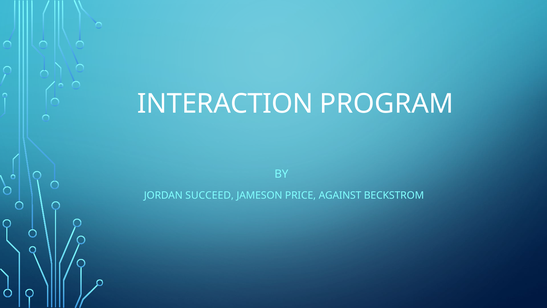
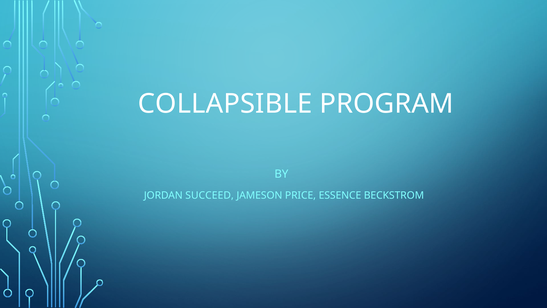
INTERACTION: INTERACTION -> COLLAPSIBLE
AGAINST: AGAINST -> ESSENCE
